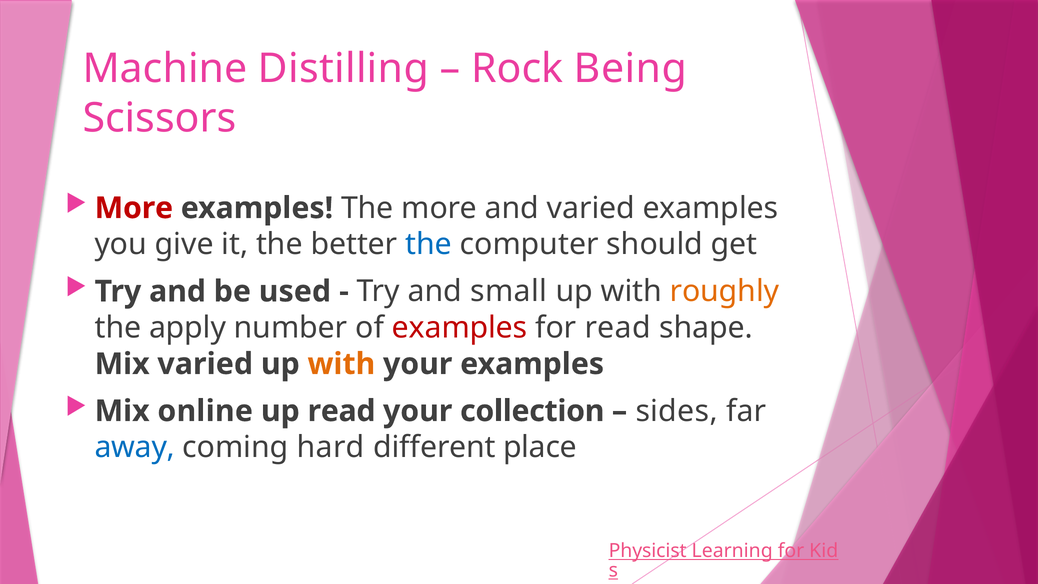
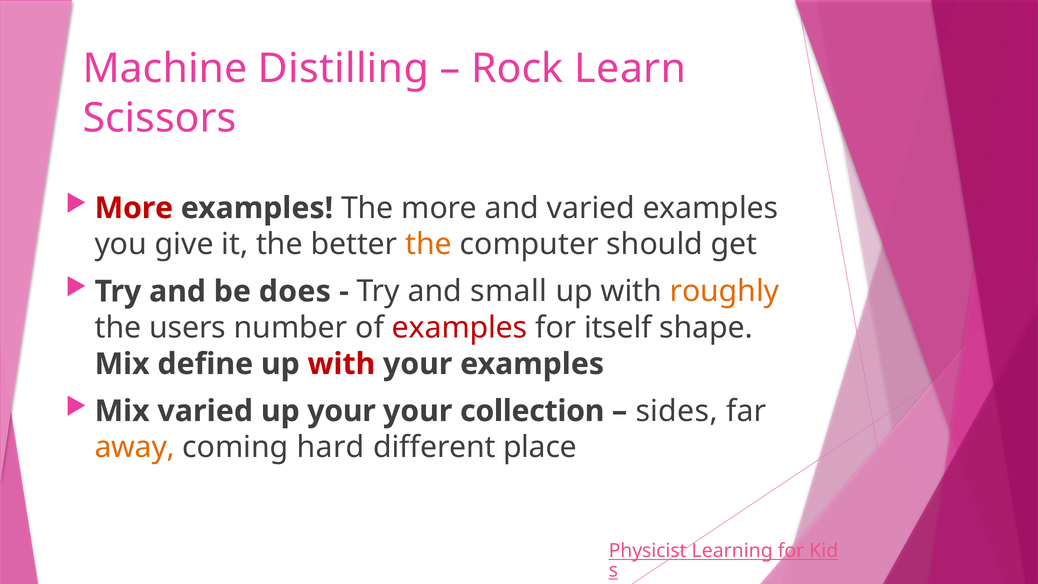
Being: Being -> Learn
the at (429, 244) colour: blue -> orange
used: used -> does
apply: apply -> users
for read: read -> itself
Mix varied: varied -> define
with at (341, 364) colour: orange -> red
Mix online: online -> varied
up read: read -> your
away colour: blue -> orange
